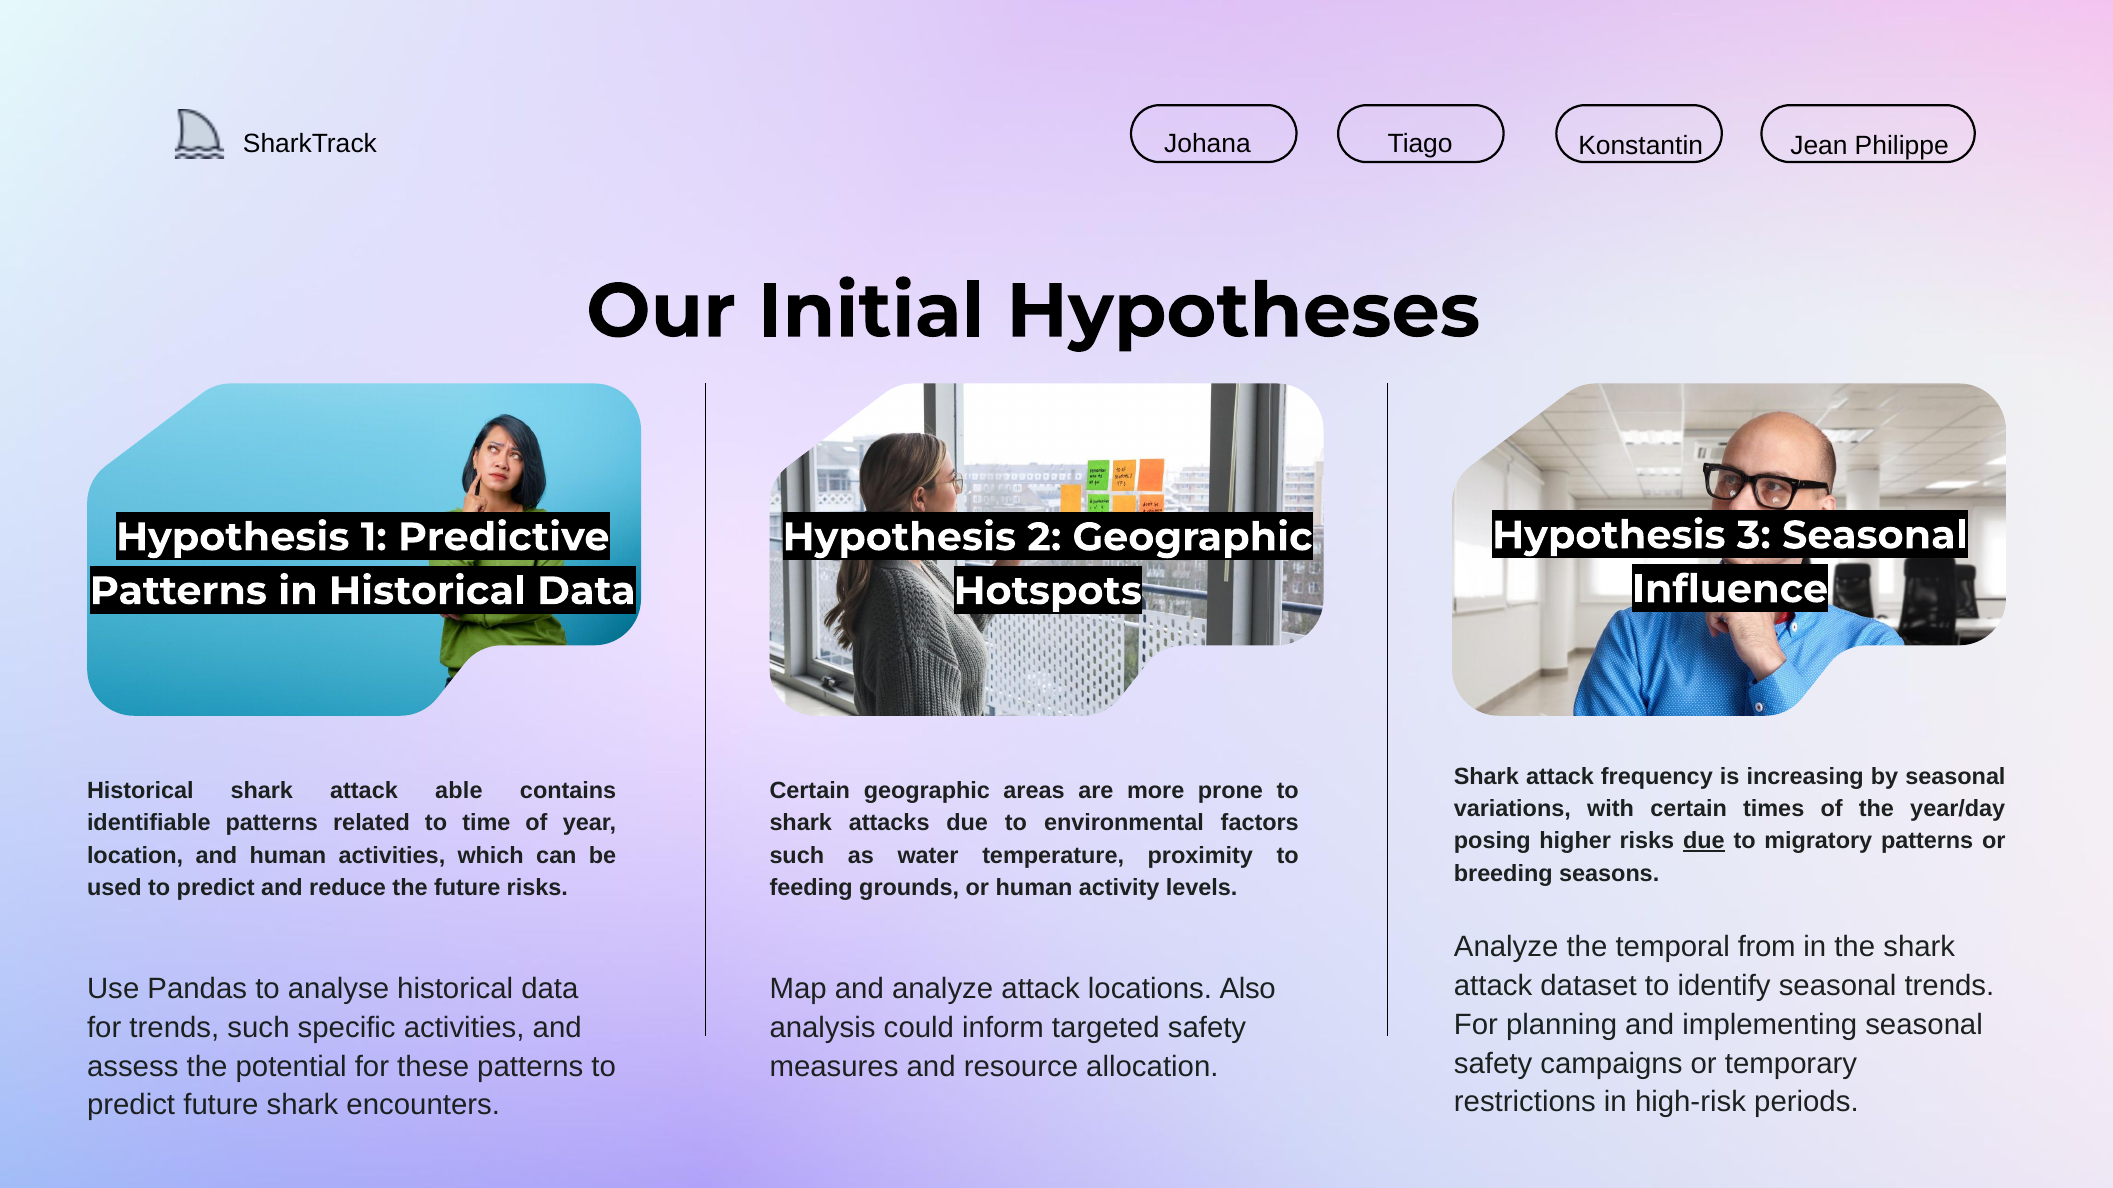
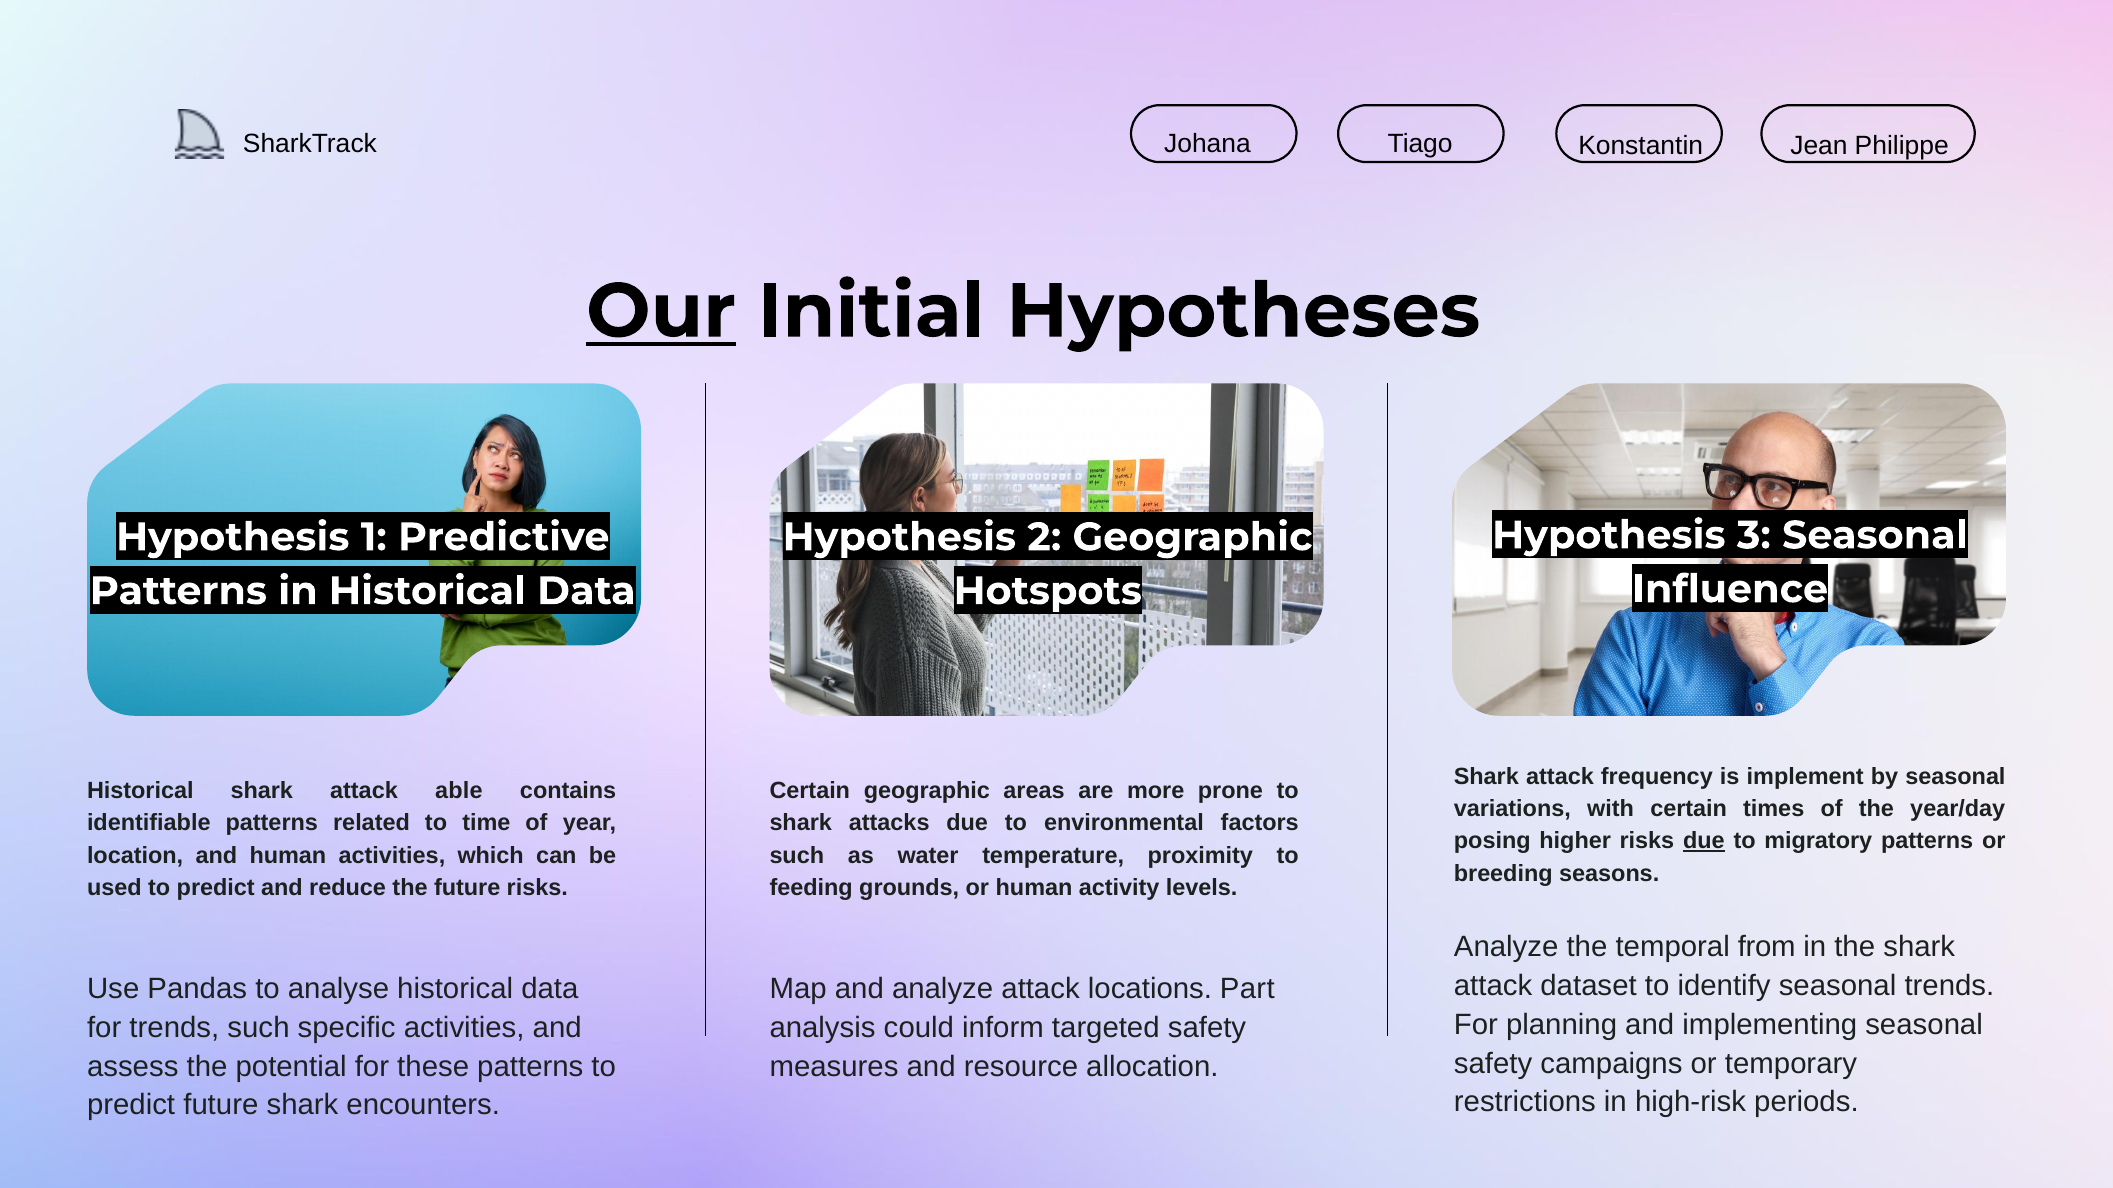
Our underline: none -> present
increasing: increasing -> implement
Also: Also -> Part
